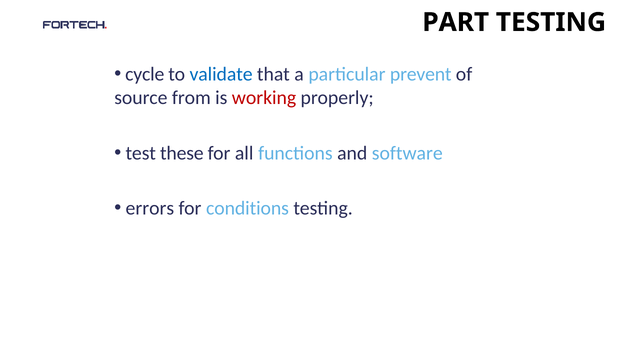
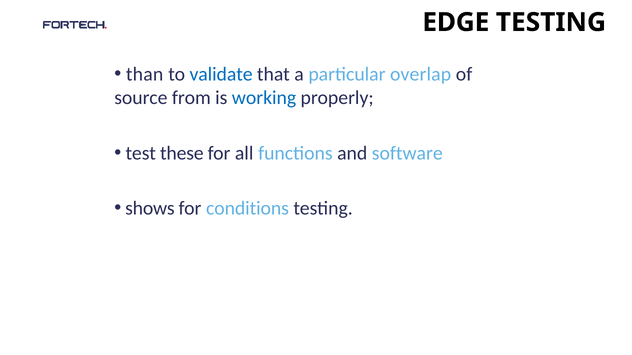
PART: PART -> EDGE
cycle: cycle -> than
prevent: prevent -> overlap
working colour: red -> blue
errors: errors -> shows
